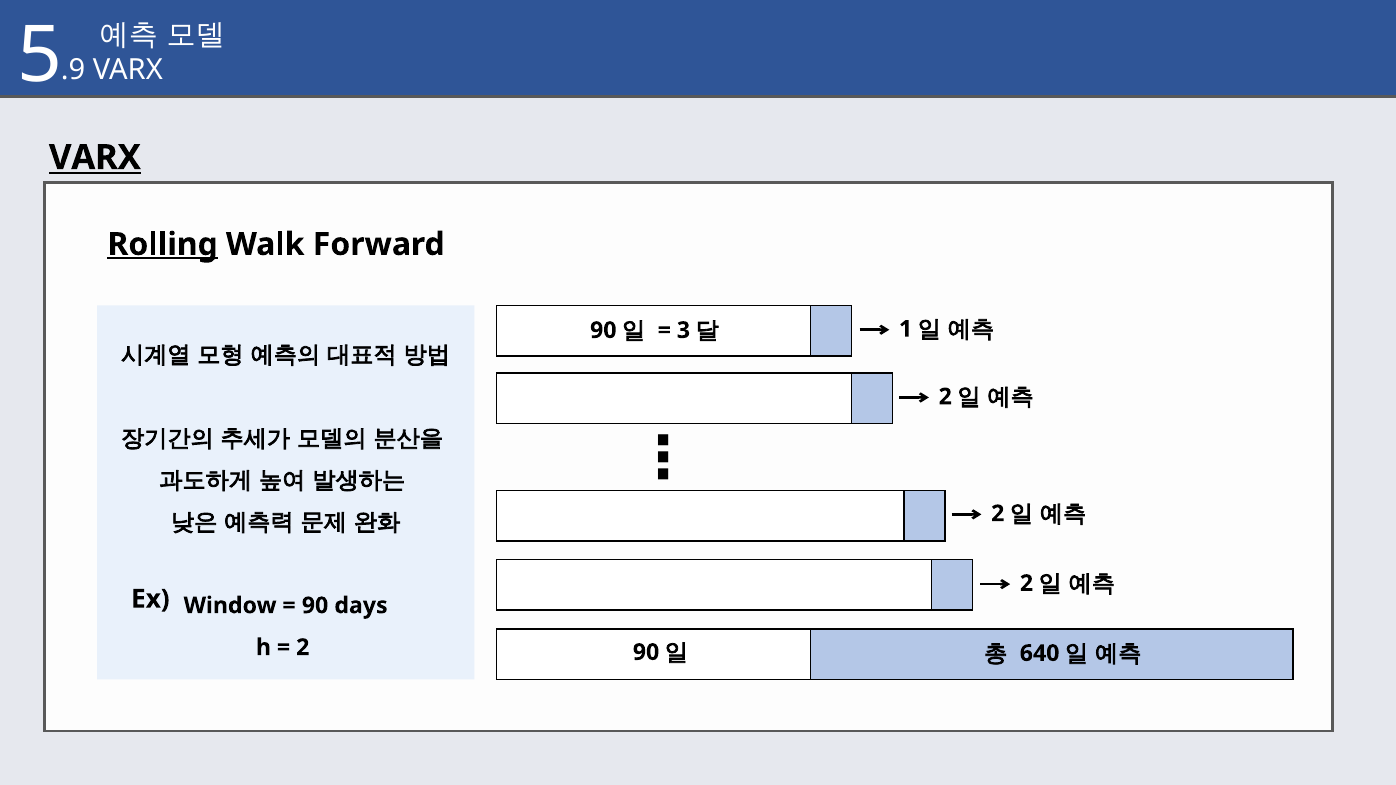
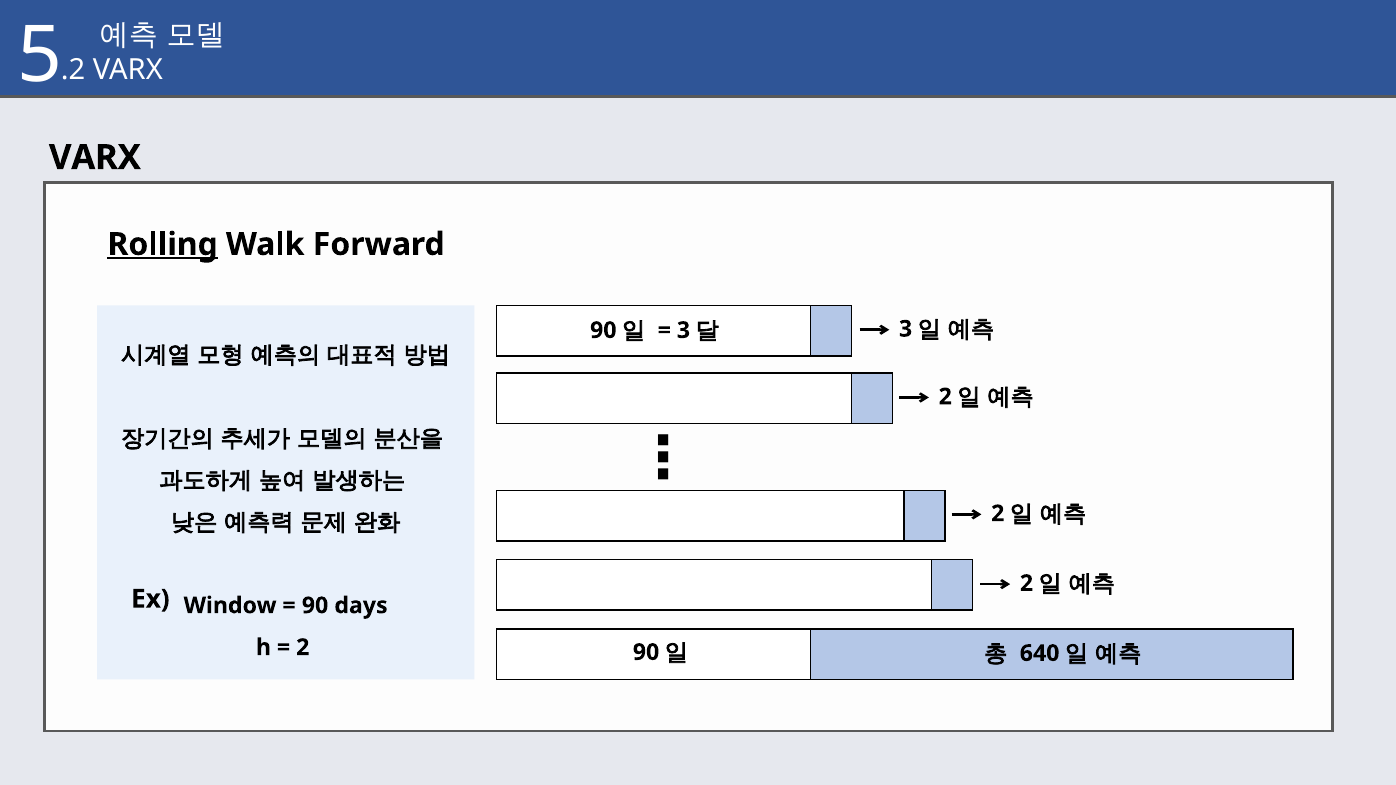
.9: .9 -> .2
VARX at (95, 158) underline: present -> none
1 at (906, 329): 1 -> 3
